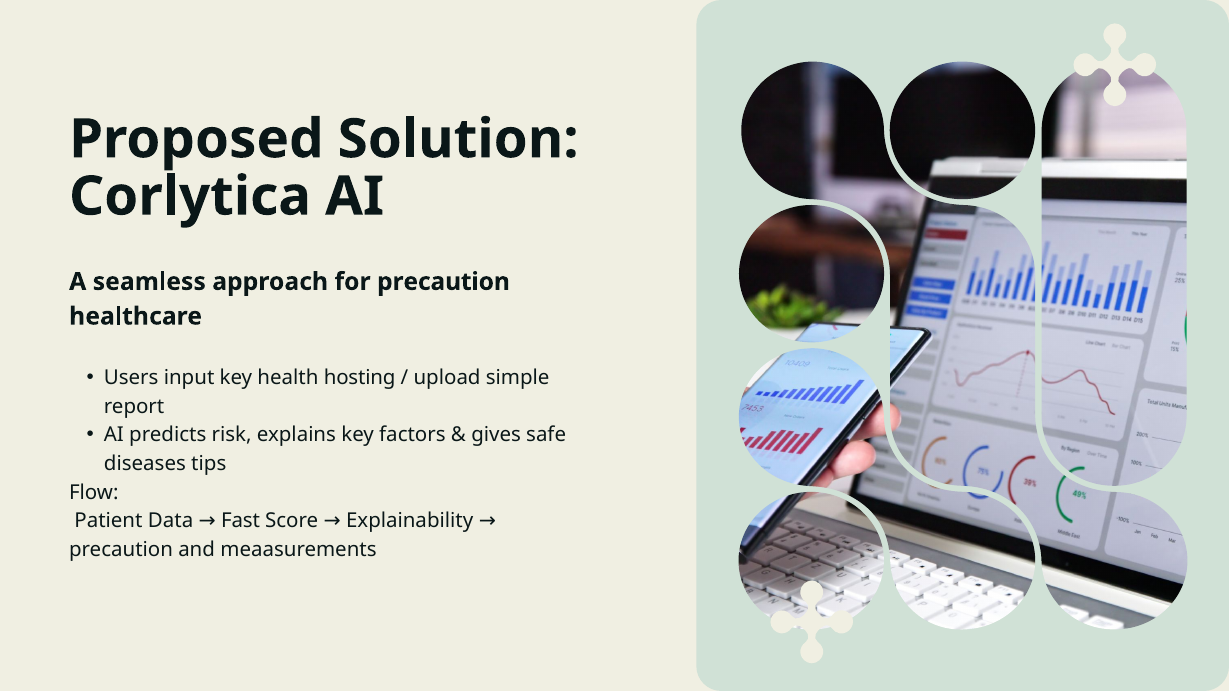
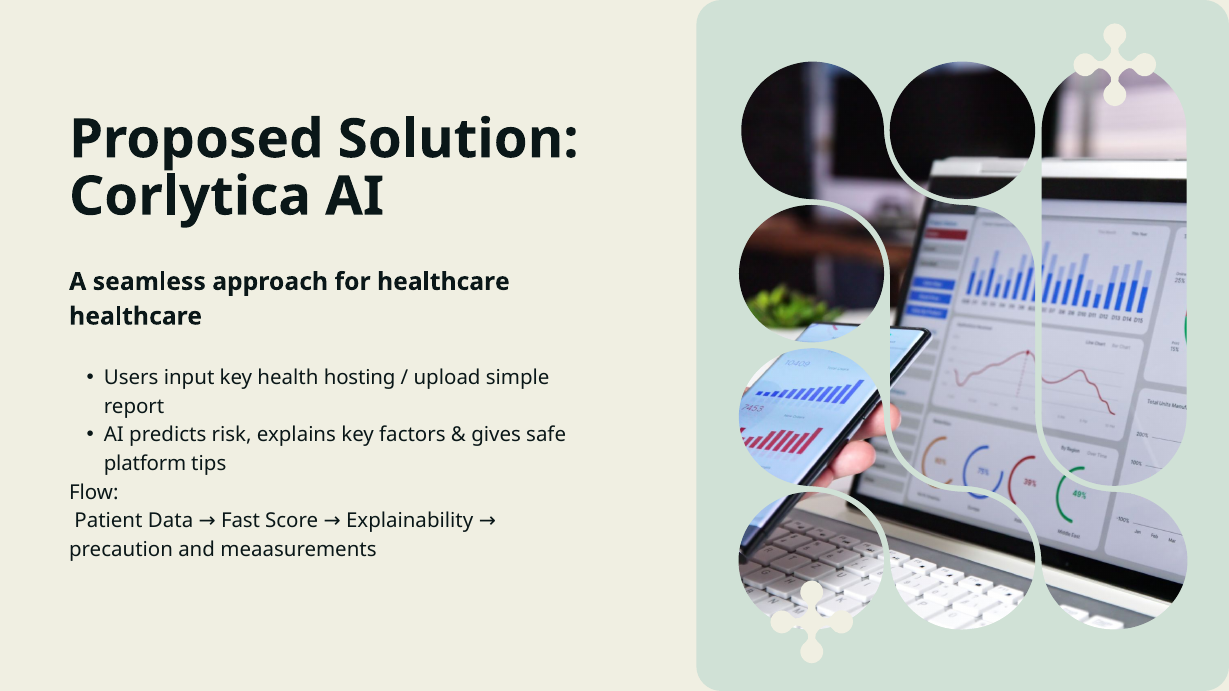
for precaution: precaution -> healthcare
diseases: diseases -> platform
